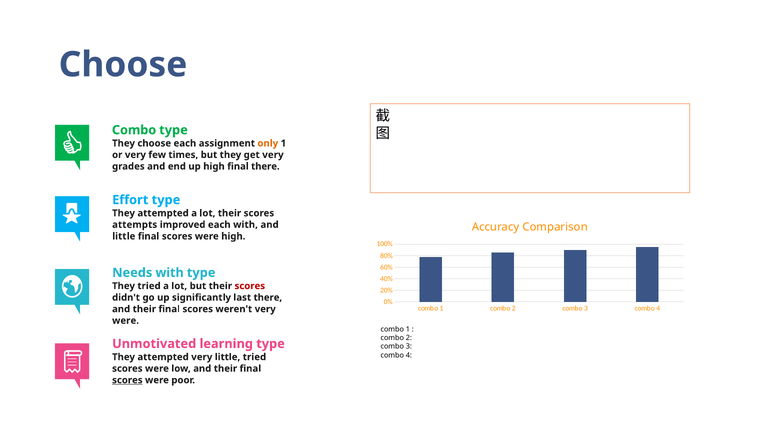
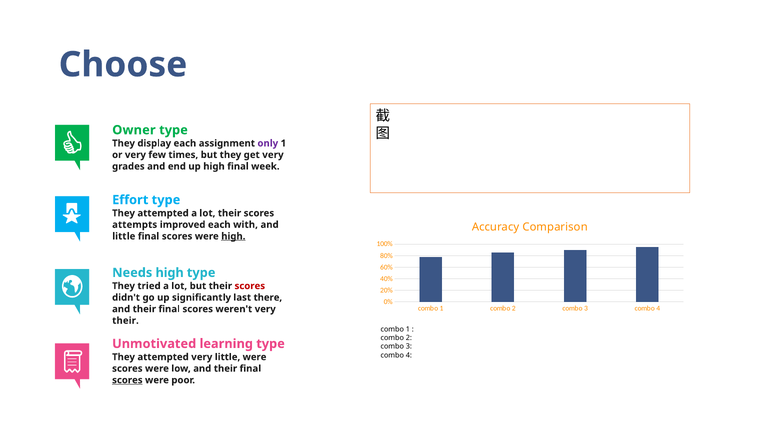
Combo at (134, 130): Combo -> Owner
They choose: choose -> display
only colour: orange -> purple
final there: there -> week
high at (233, 237) underline: none -> present
Needs with: with -> high
were at (126, 321): were -> their
little tried: tried -> were
